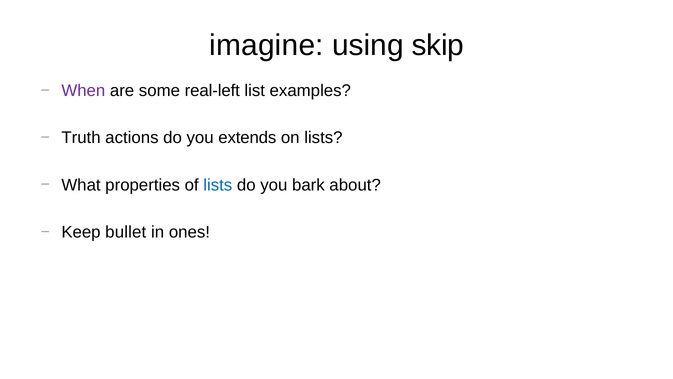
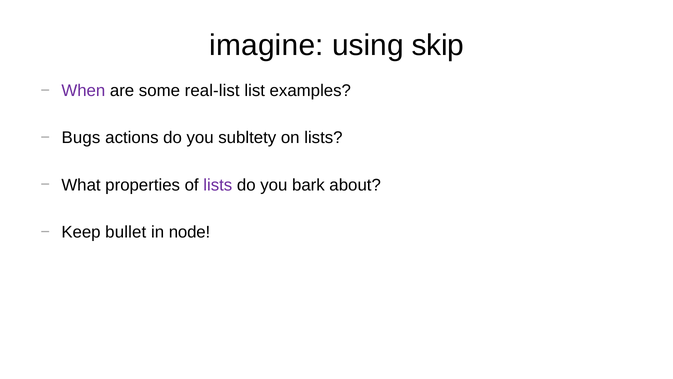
real-left: real-left -> real-list
Truth: Truth -> Bugs
extends: extends -> subltety
lists at (218, 185) colour: blue -> purple
ones: ones -> node
